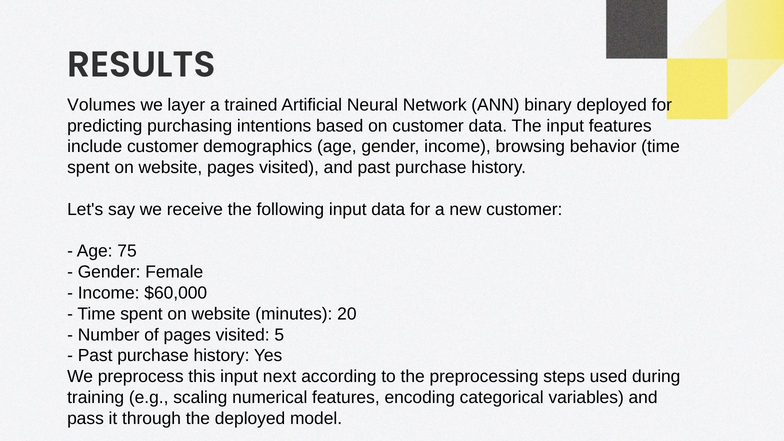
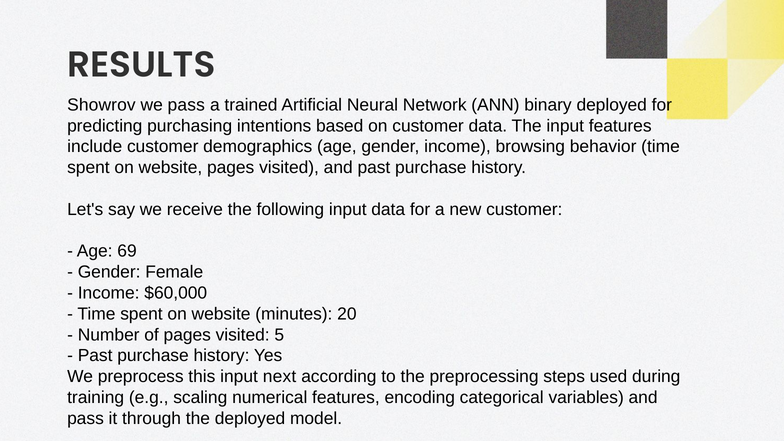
Volumes: Volumes -> Showrov
we layer: layer -> pass
75: 75 -> 69
